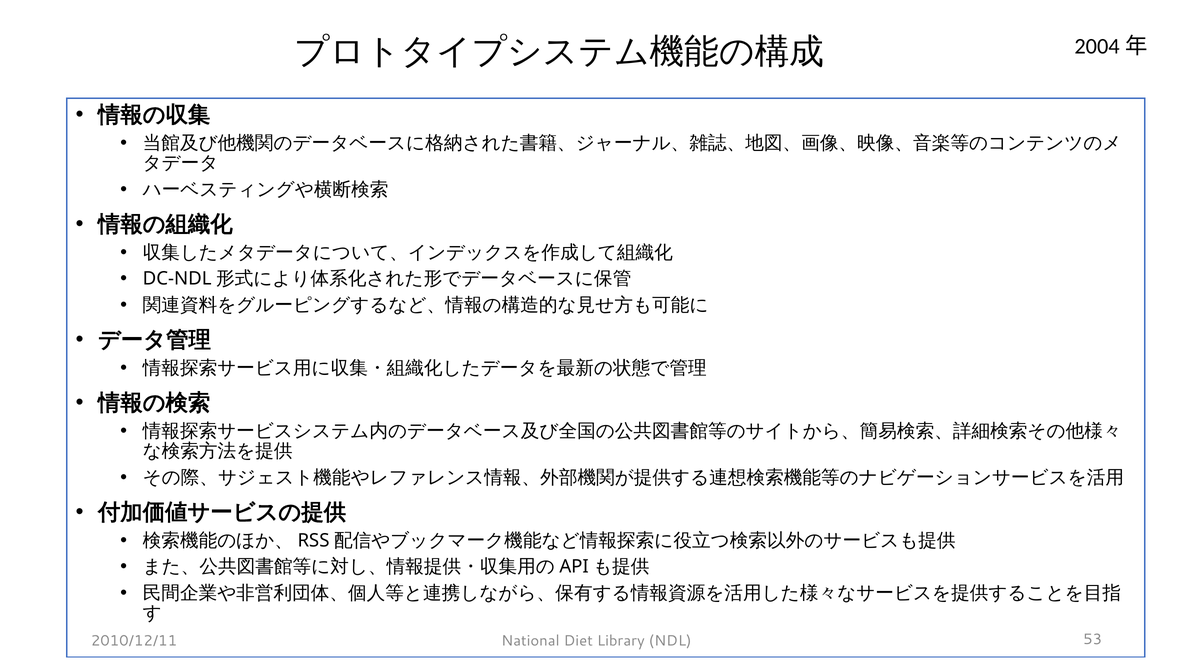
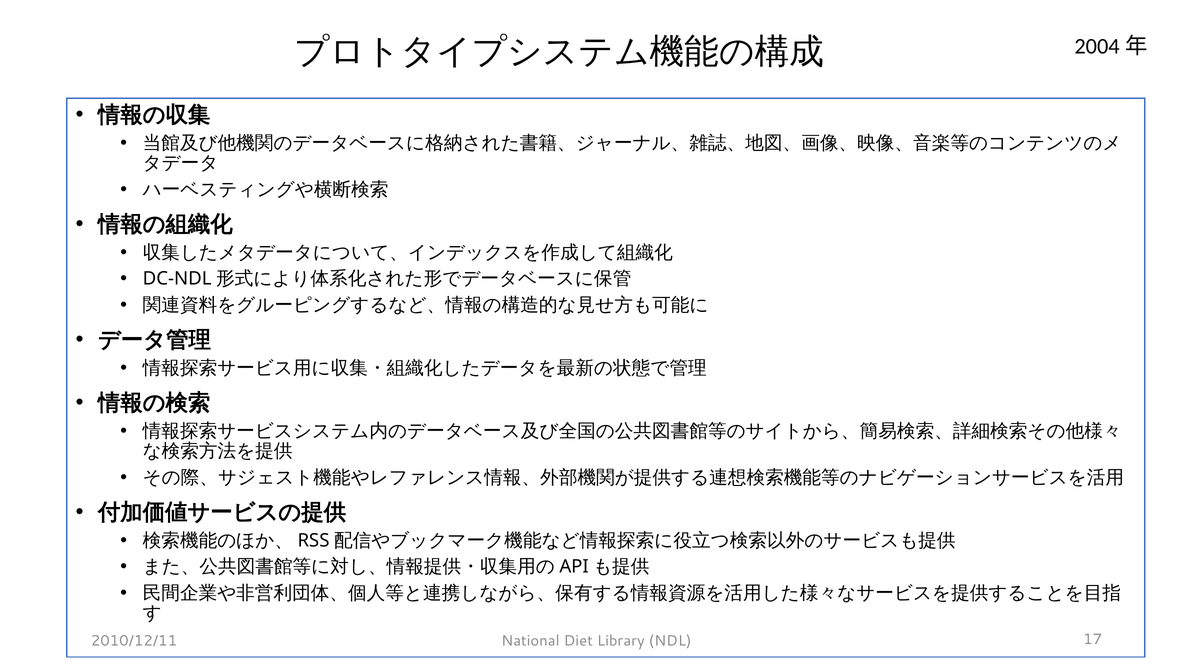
53: 53 -> 17
